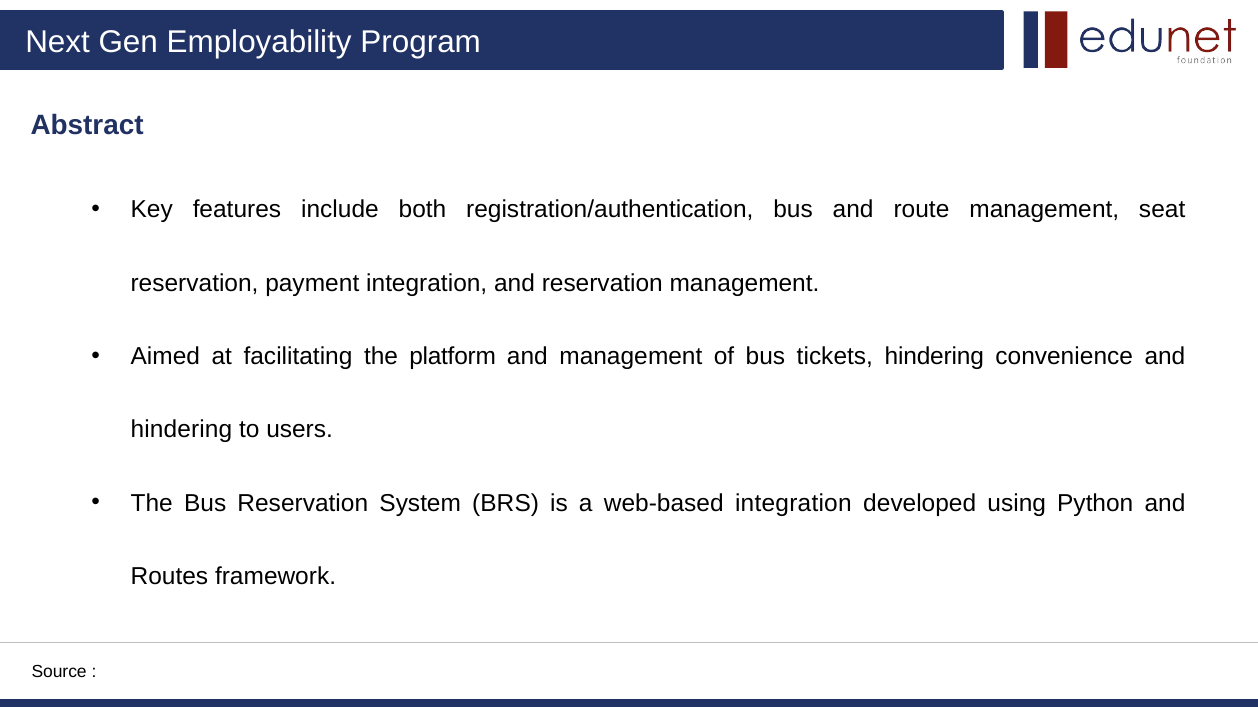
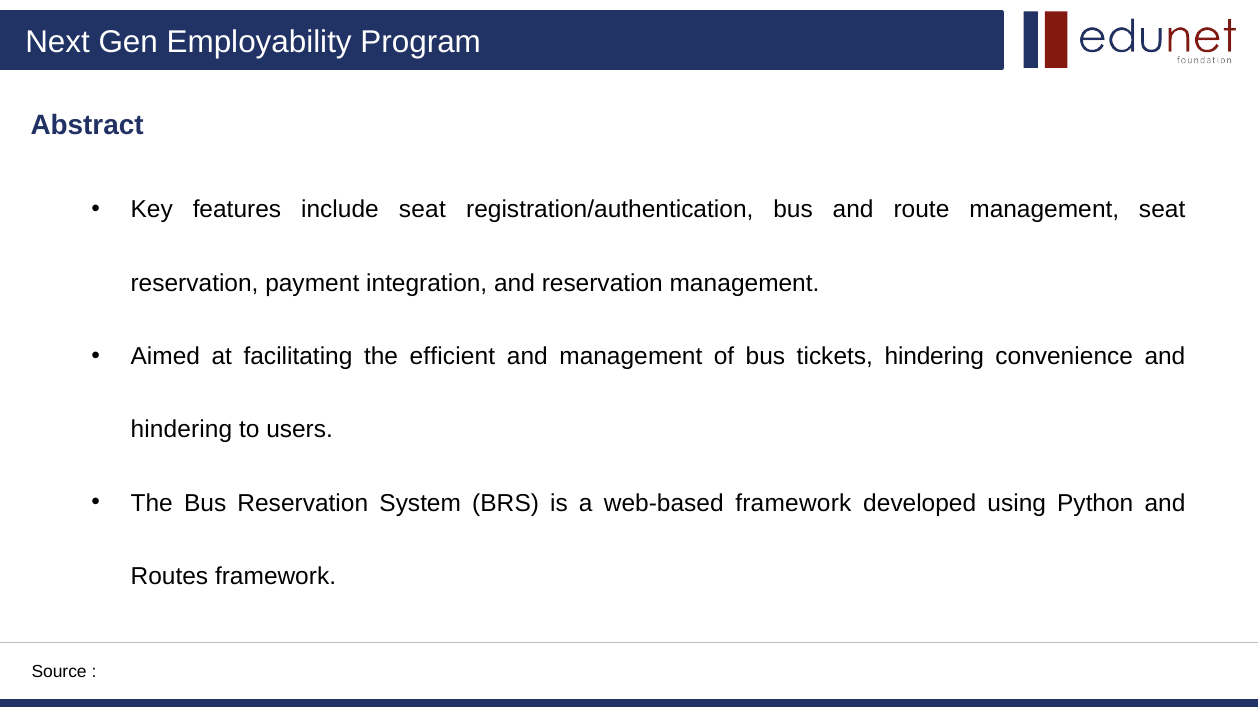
include both: both -> seat
platform: platform -> efficient
web-based integration: integration -> framework
